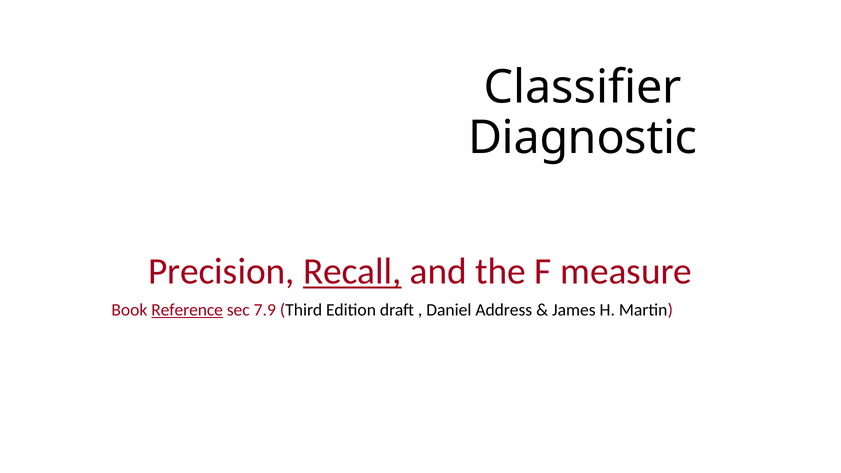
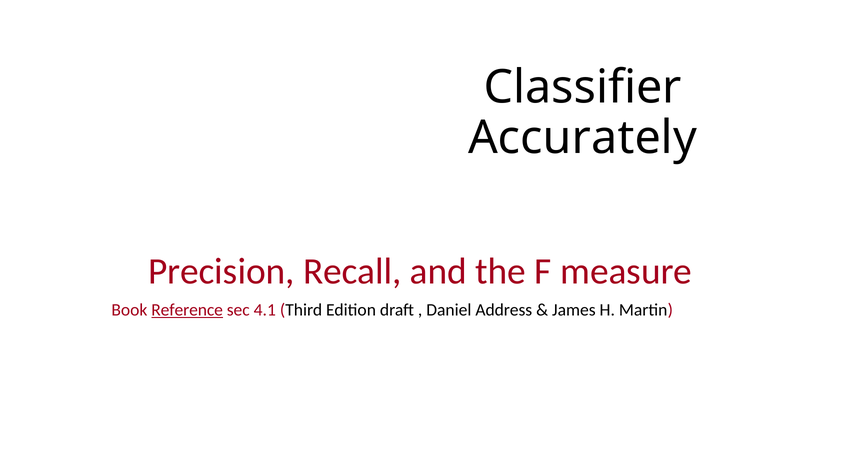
Diagnostic: Diagnostic -> Accurately
Recall underline: present -> none
7.9: 7.9 -> 4.1
